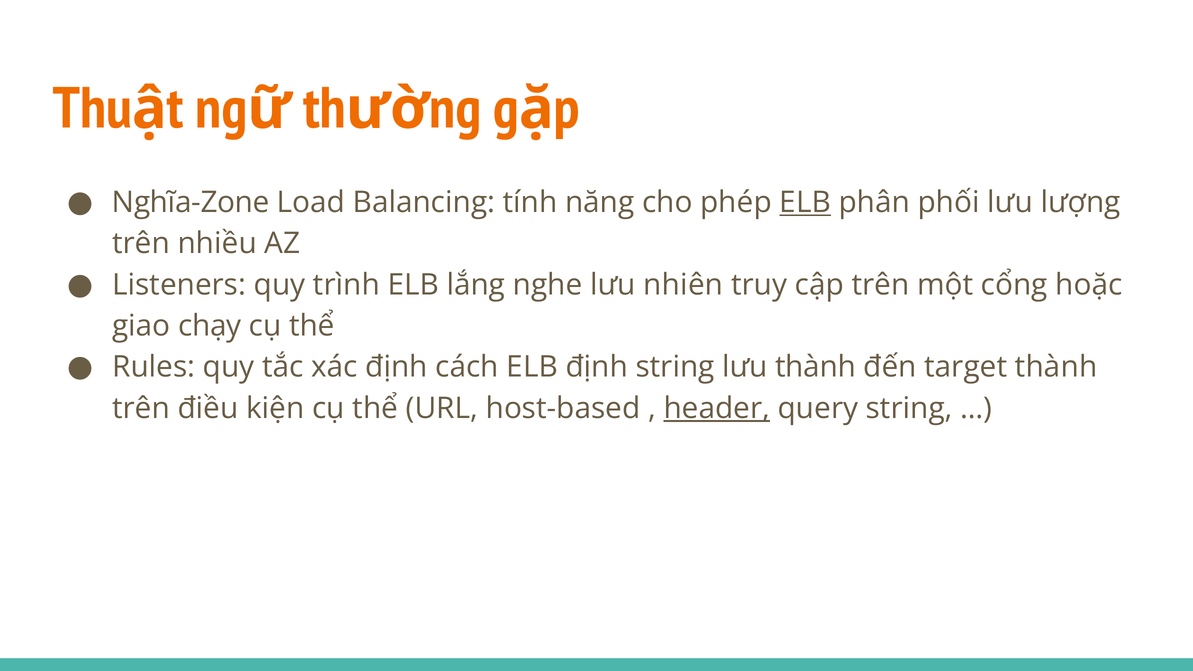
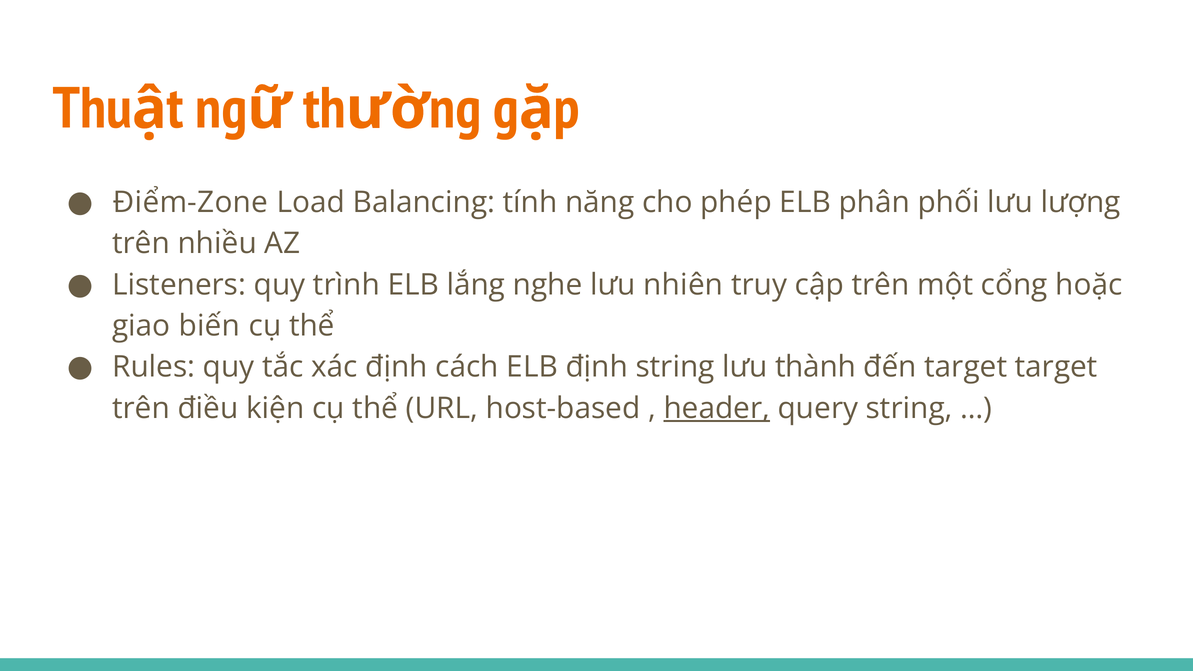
Nghĩa-Zone: Nghĩa-Zone -> Điểm-Zone
ELB at (805, 203) underline: present -> none
chạy: chạy -> biến
target thành: thành -> target
